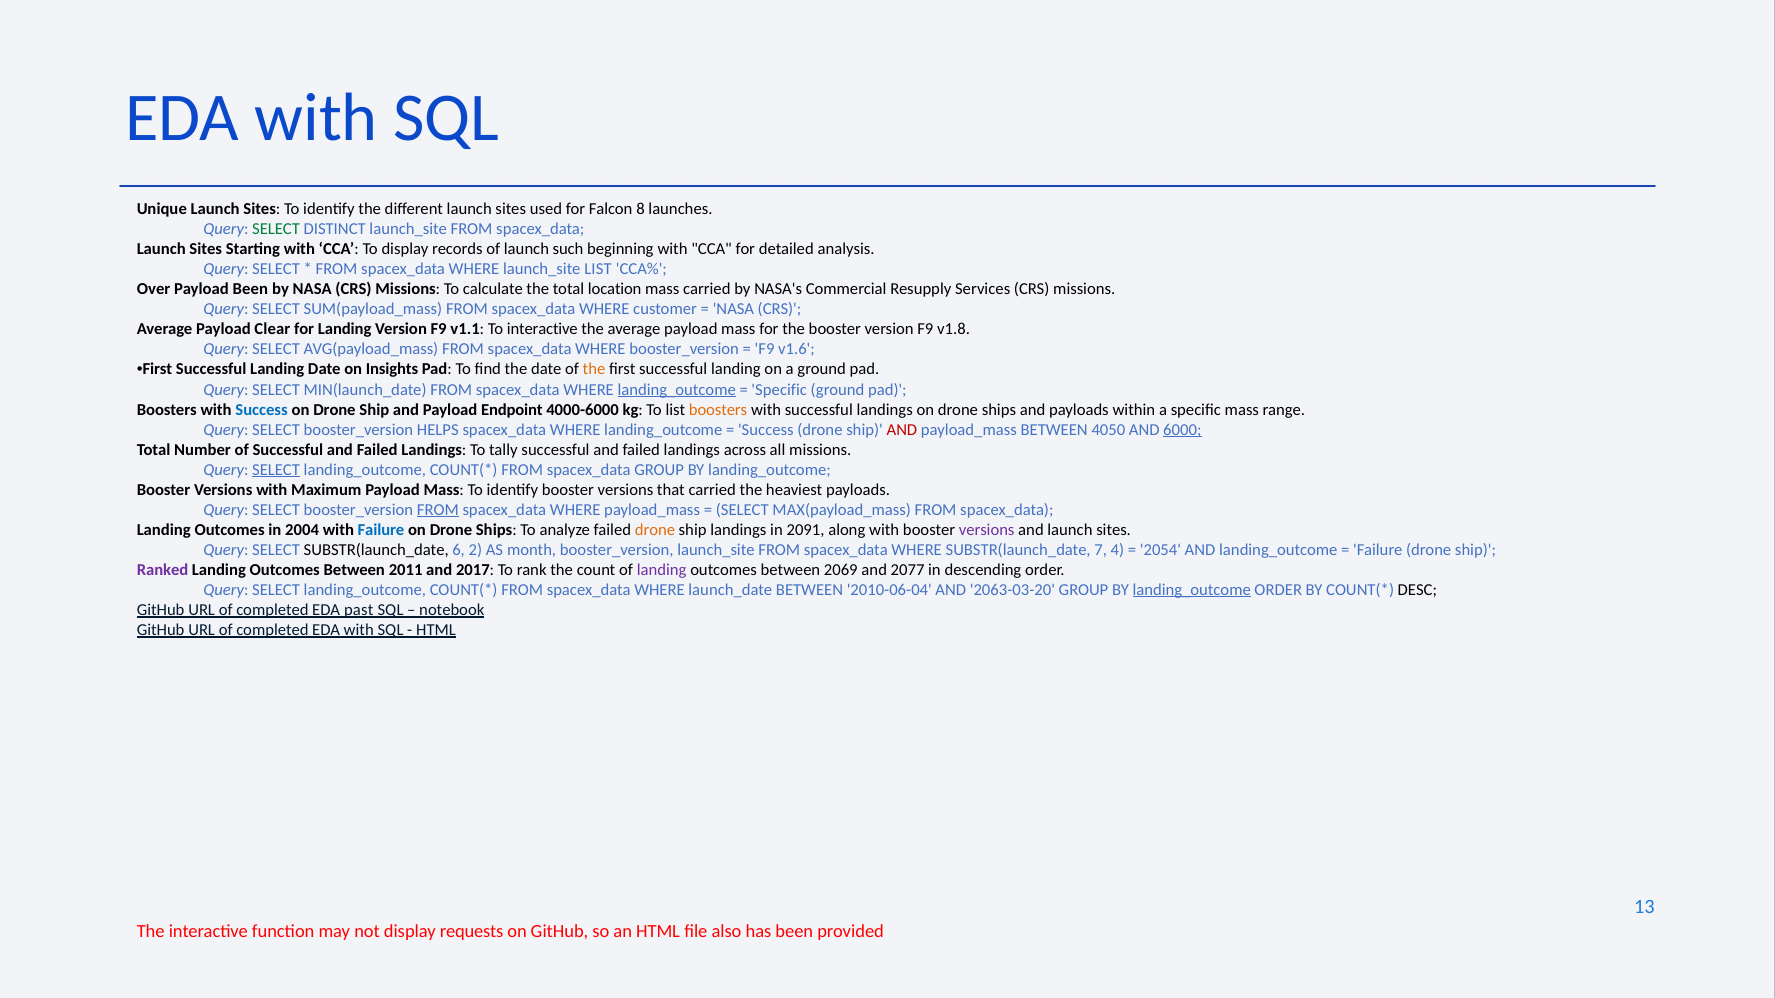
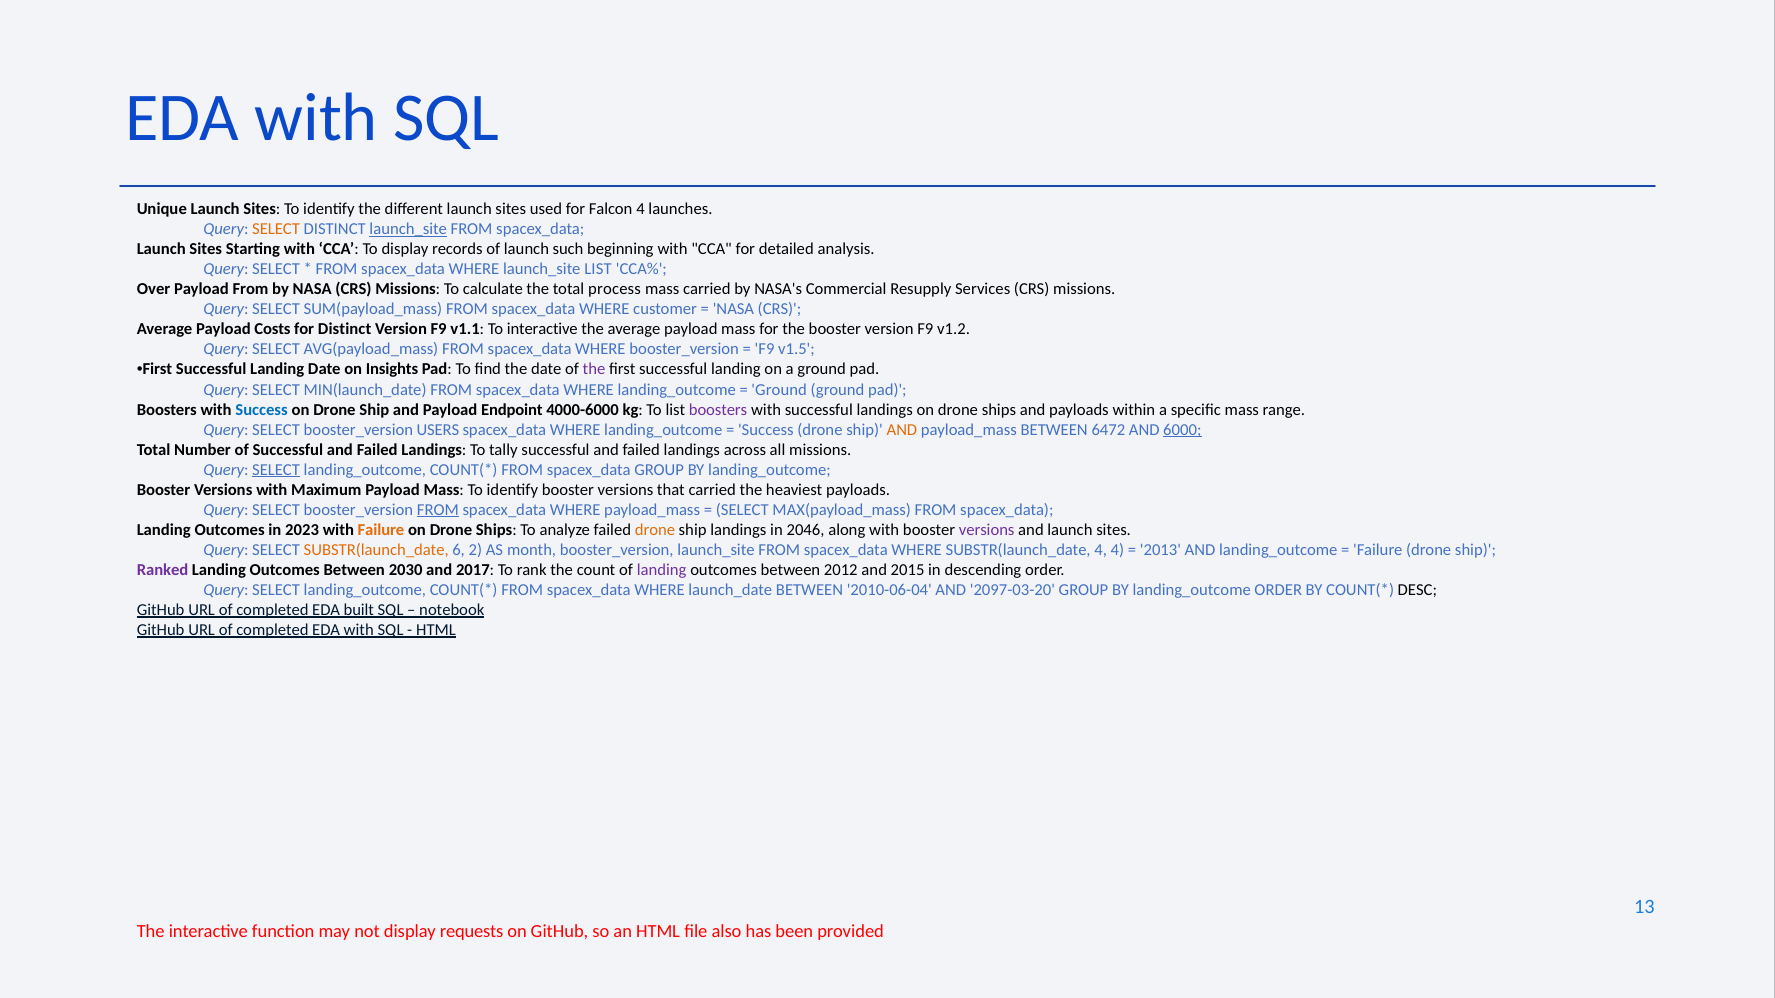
Falcon 8: 8 -> 4
SELECT at (276, 230) colour: green -> orange
launch_site at (408, 230) underline: none -> present
Payload Been: Been -> From
location: location -> process
Clear: Clear -> Costs
for Landing: Landing -> Distinct
v1.8: v1.8 -> v1.2
v1.6: v1.6 -> v1.5
the at (594, 370) colour: orange -> purple
landing_outcome at (677, 390) underline: present -> none
Specific at (779, 390): Specific -> Ground
boosters at (718, 410) colour: orange -> purple
HELPS: HELPS -> USERS
AND at (902, 430) colour: red -> orange
4050: 4050 -> 6472
2004: 2004 -> 2023
Failure at (381, 530) colour: blue -> orange
2091: 2091 -> 2046
SUBSTR(launch_date at (376, 550) colour: black -> orange
SUBSTR(launch_date 7: 7 -> 4
2054: 2054 -> 2013
2011: 2011 -> 2030
2069: 2069 -> 2012
2077: 2077 -> 2015
2063-03-20: 2063-03-20 -> 2097-03-20
landing_outcome at (1192, 590) underline: present -> none
past: past -> built
